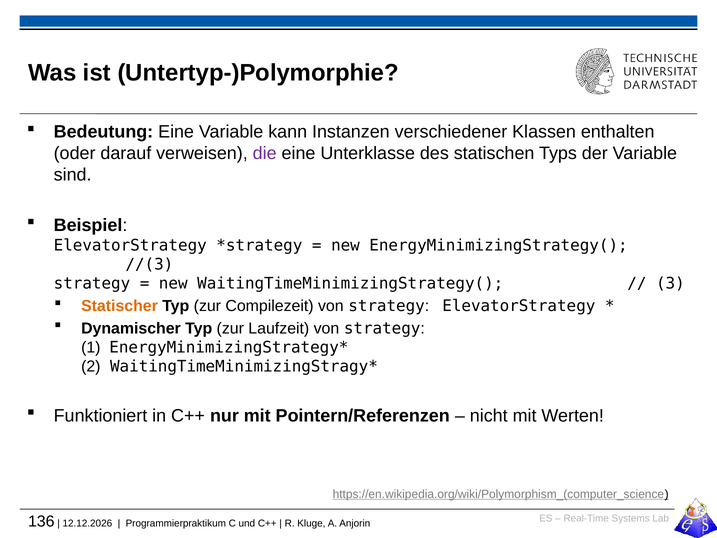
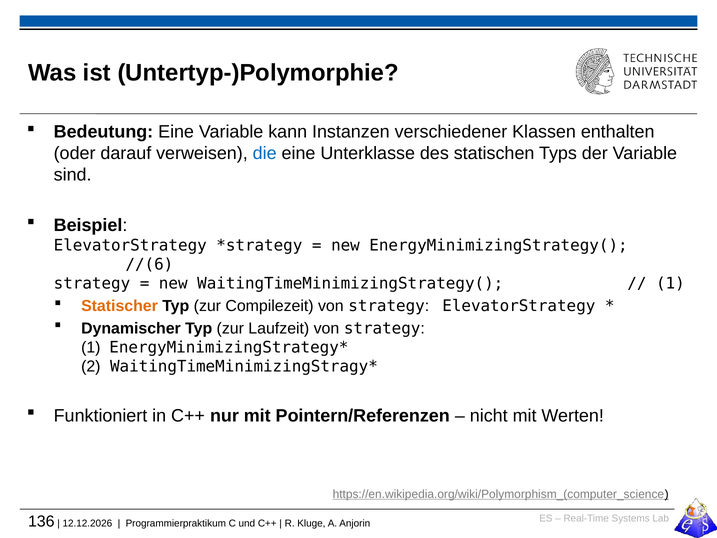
die colour: purple -> blue
//(3: //(3 -> //(6
3 at (670, 284): 3 -> 1
